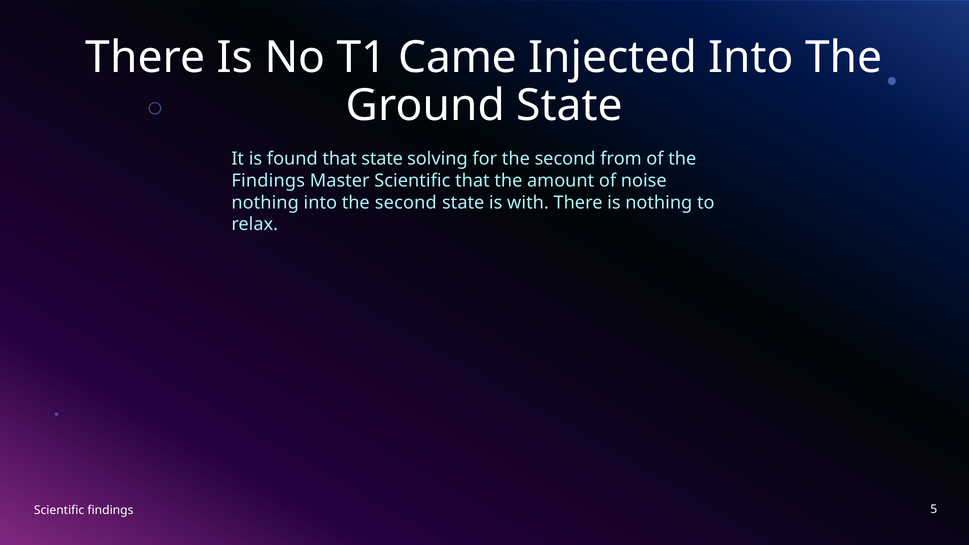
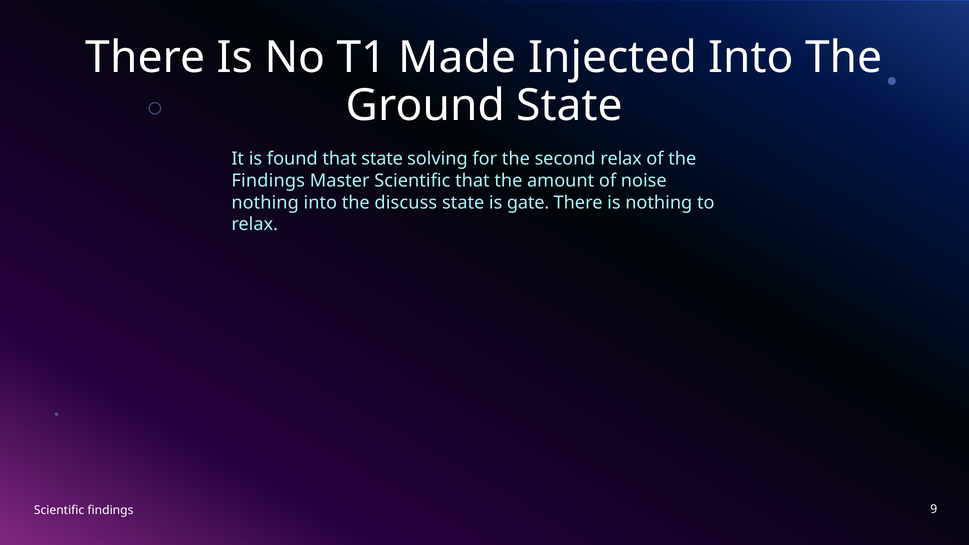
Came: Came -> Made
second from: from -> relax
into the second: second -> discuss
with: with -> gate
5: 5 -> 9
